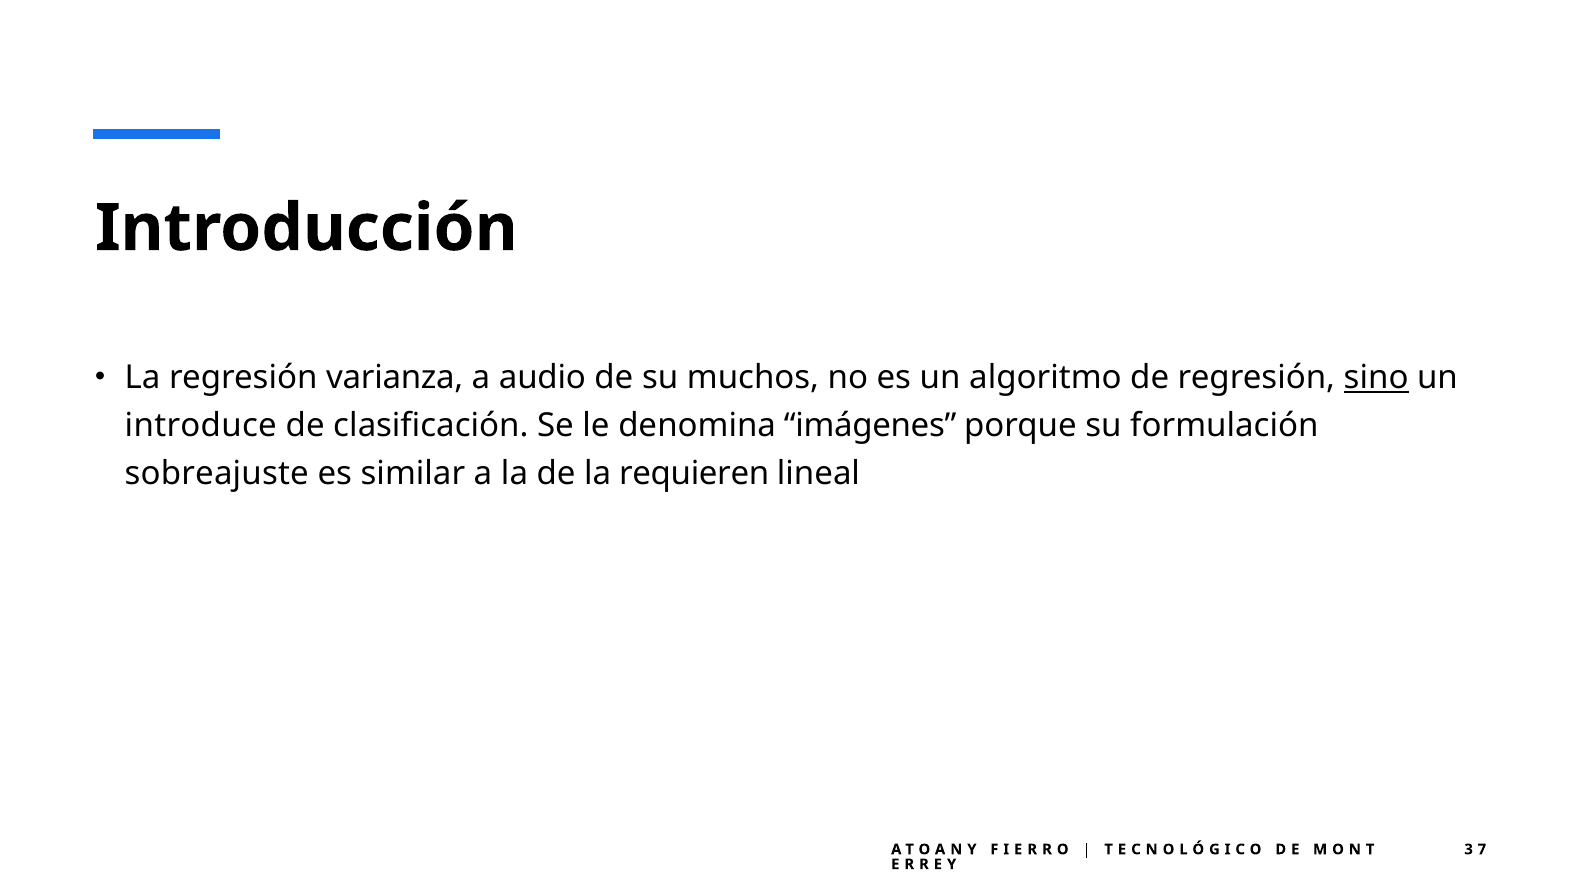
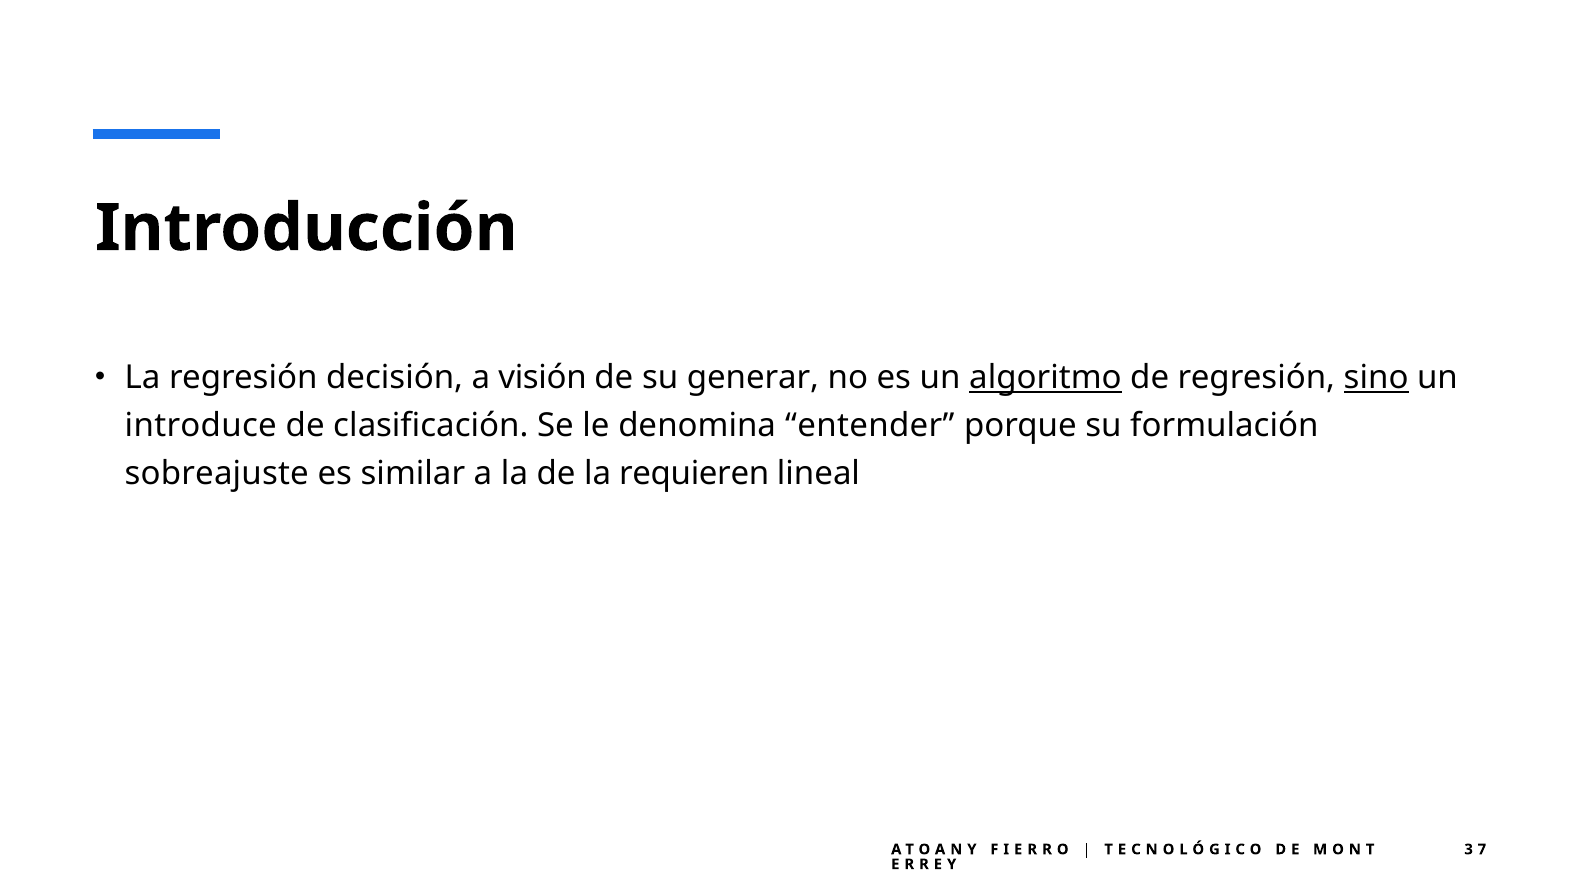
varianza: varianza -> decisión
audio: audio -> visión
muchos: muchos -> generar
algoritmo underline: none -> present
imágenes: imágenes -> entender
